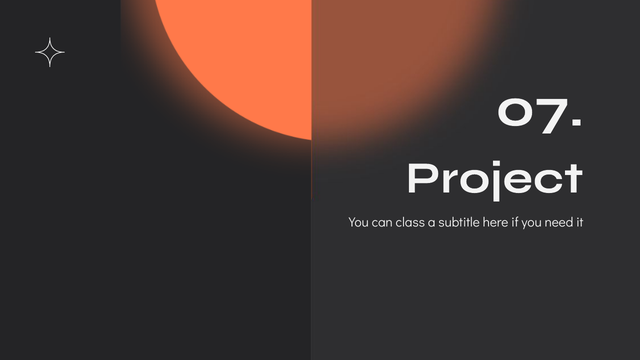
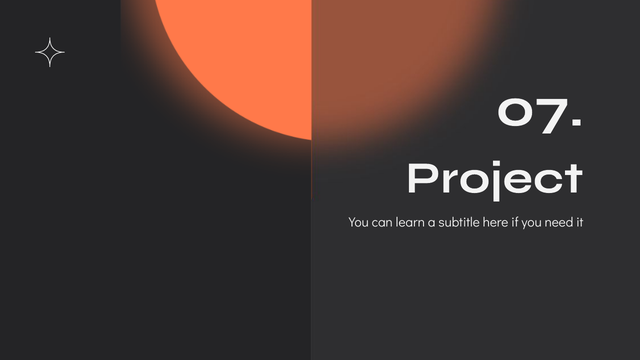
class: class -> learn
